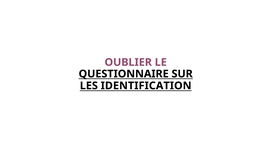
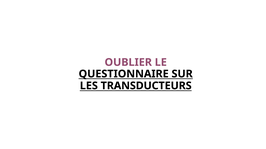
IDENTIFICATION: IDENTIFICATION -> TRANSDUCTEURS
